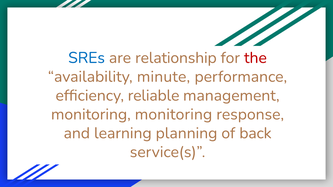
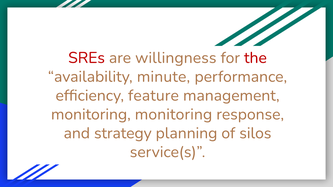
SREs colour: blue -> red
relationship: relationship -> willingness
reliable: reliable -> feature
learning: learning -> strategy
back: back -> silos
